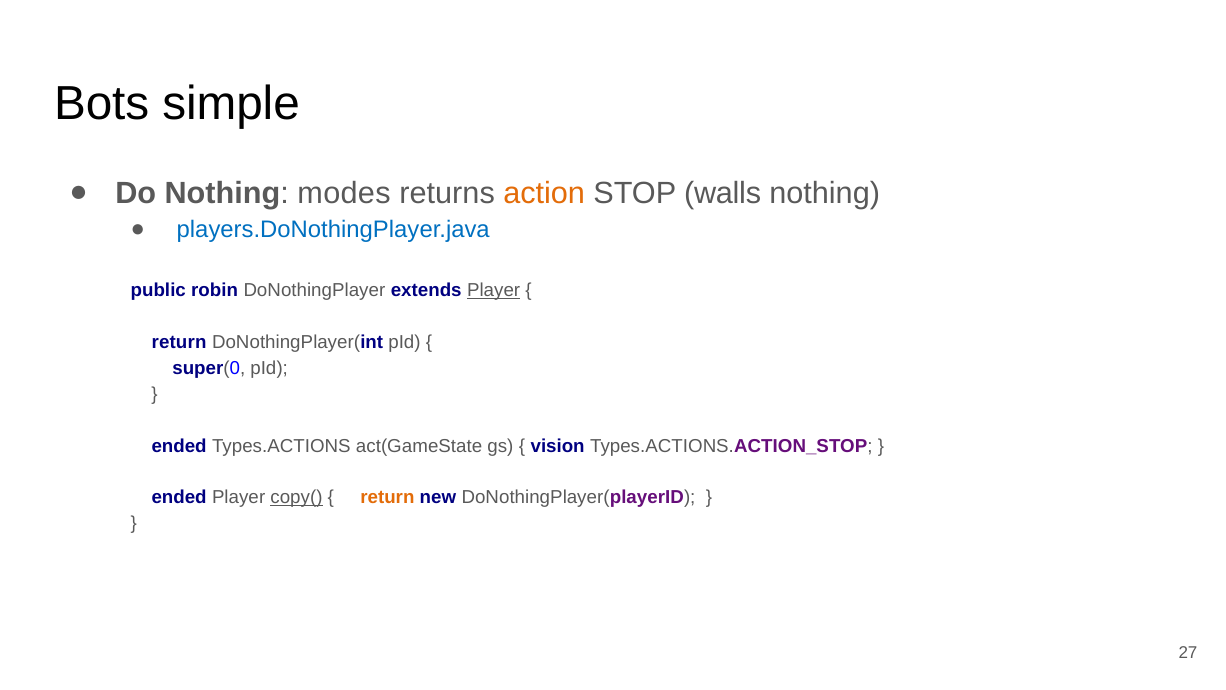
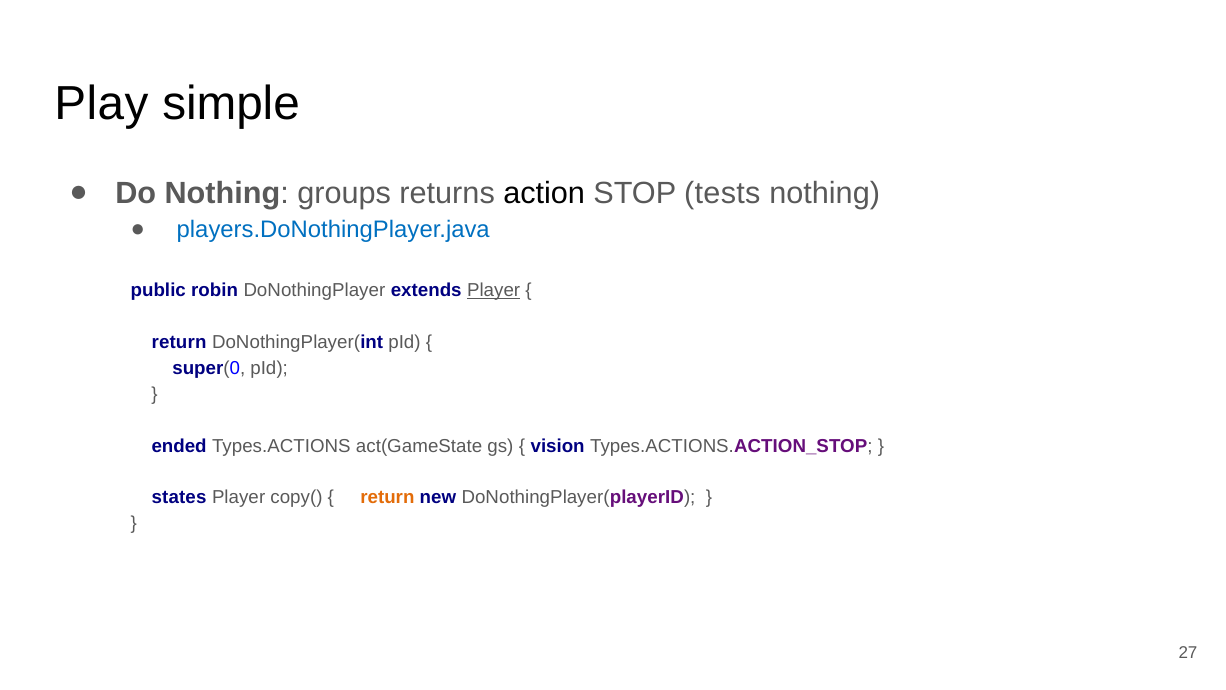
Bots: Bots -> Play
modes: modes -> groups
action colour: orange -> black
walls: walls -> tests
ended at (179, 497): ended -> states
copy( underline: present -> none
